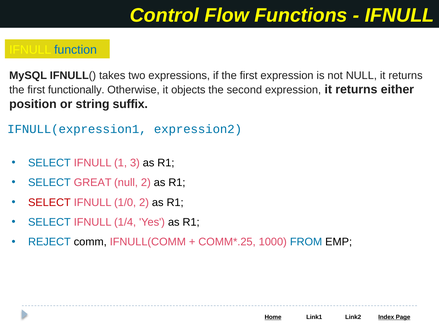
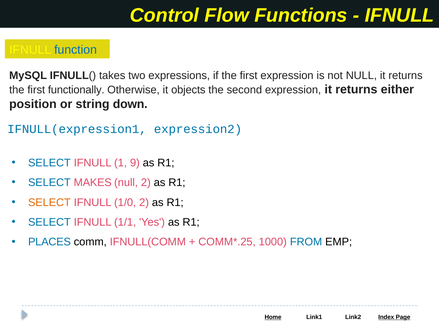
suffix: suffix -> down
3: 3 -> 9
GREAT: GREAT -> MAKES
SELECT at (49, 202) colour: red -> orange
1/4: 1/4 -> 1/1
REJECT: REJECT -> PLACES
